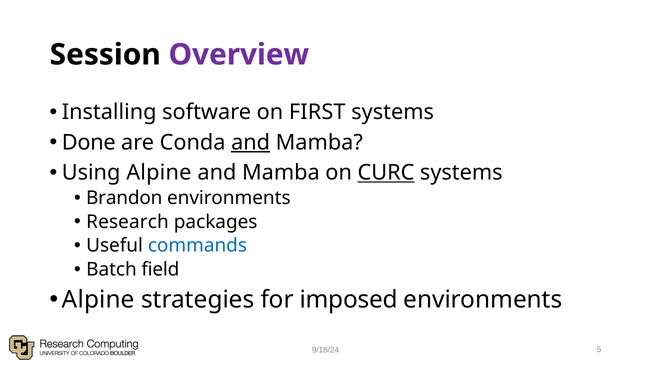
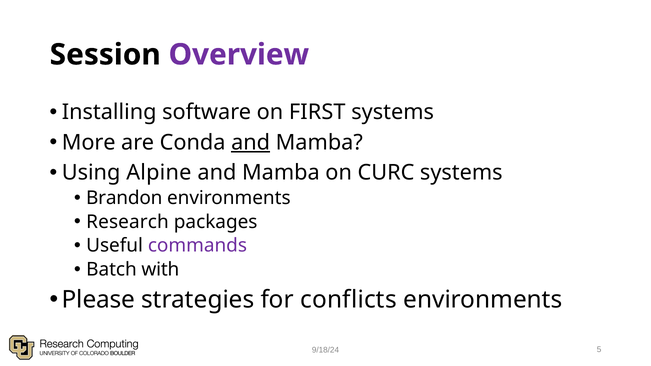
Done: Done -> More
CURC underline: present -> none
commands colour: blue -> purple
field: field -> with
Alpine at (98, 300): Alpine -> Please
imposed: imposed -> conflicts
